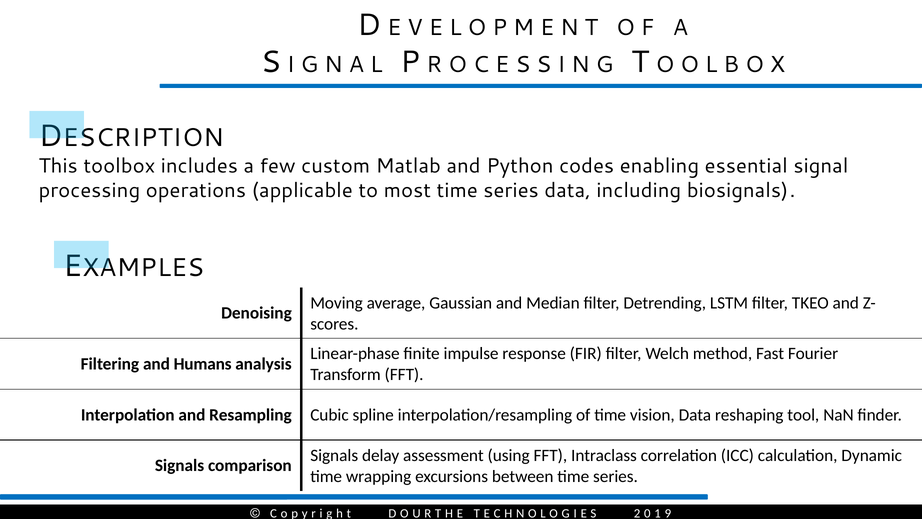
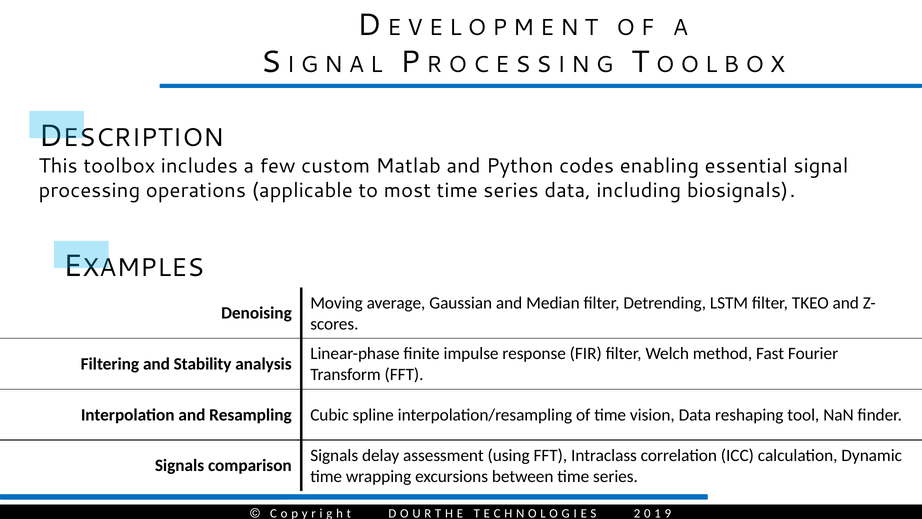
Humans: Humans -> Stability
